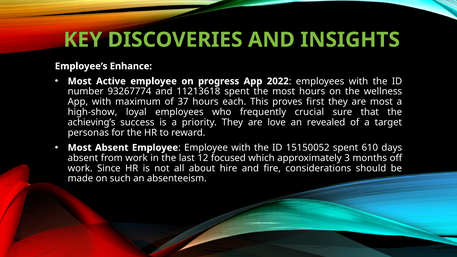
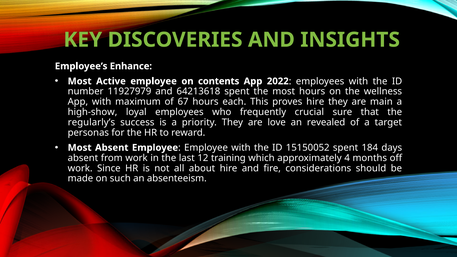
progress: progress -> contents
93267774: 93267774 -> 11927979
11213618: 11213618 -> 64213618
37: 37 -> 67
proves first: first -> hire
are most: most -> main
achieving’s: achieving’s -> regularly’s
610: 610 -> 184
focused: focused -> training
3: 3 -> 4
